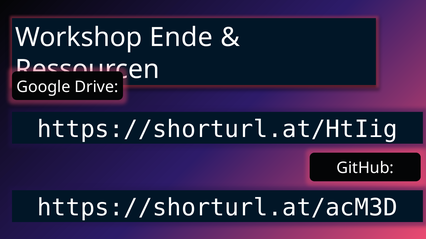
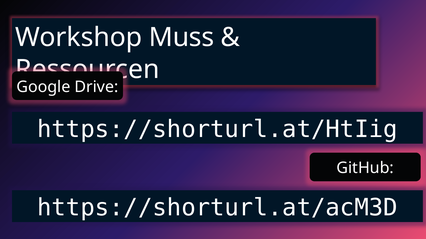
Ende: Ende -> Muss
